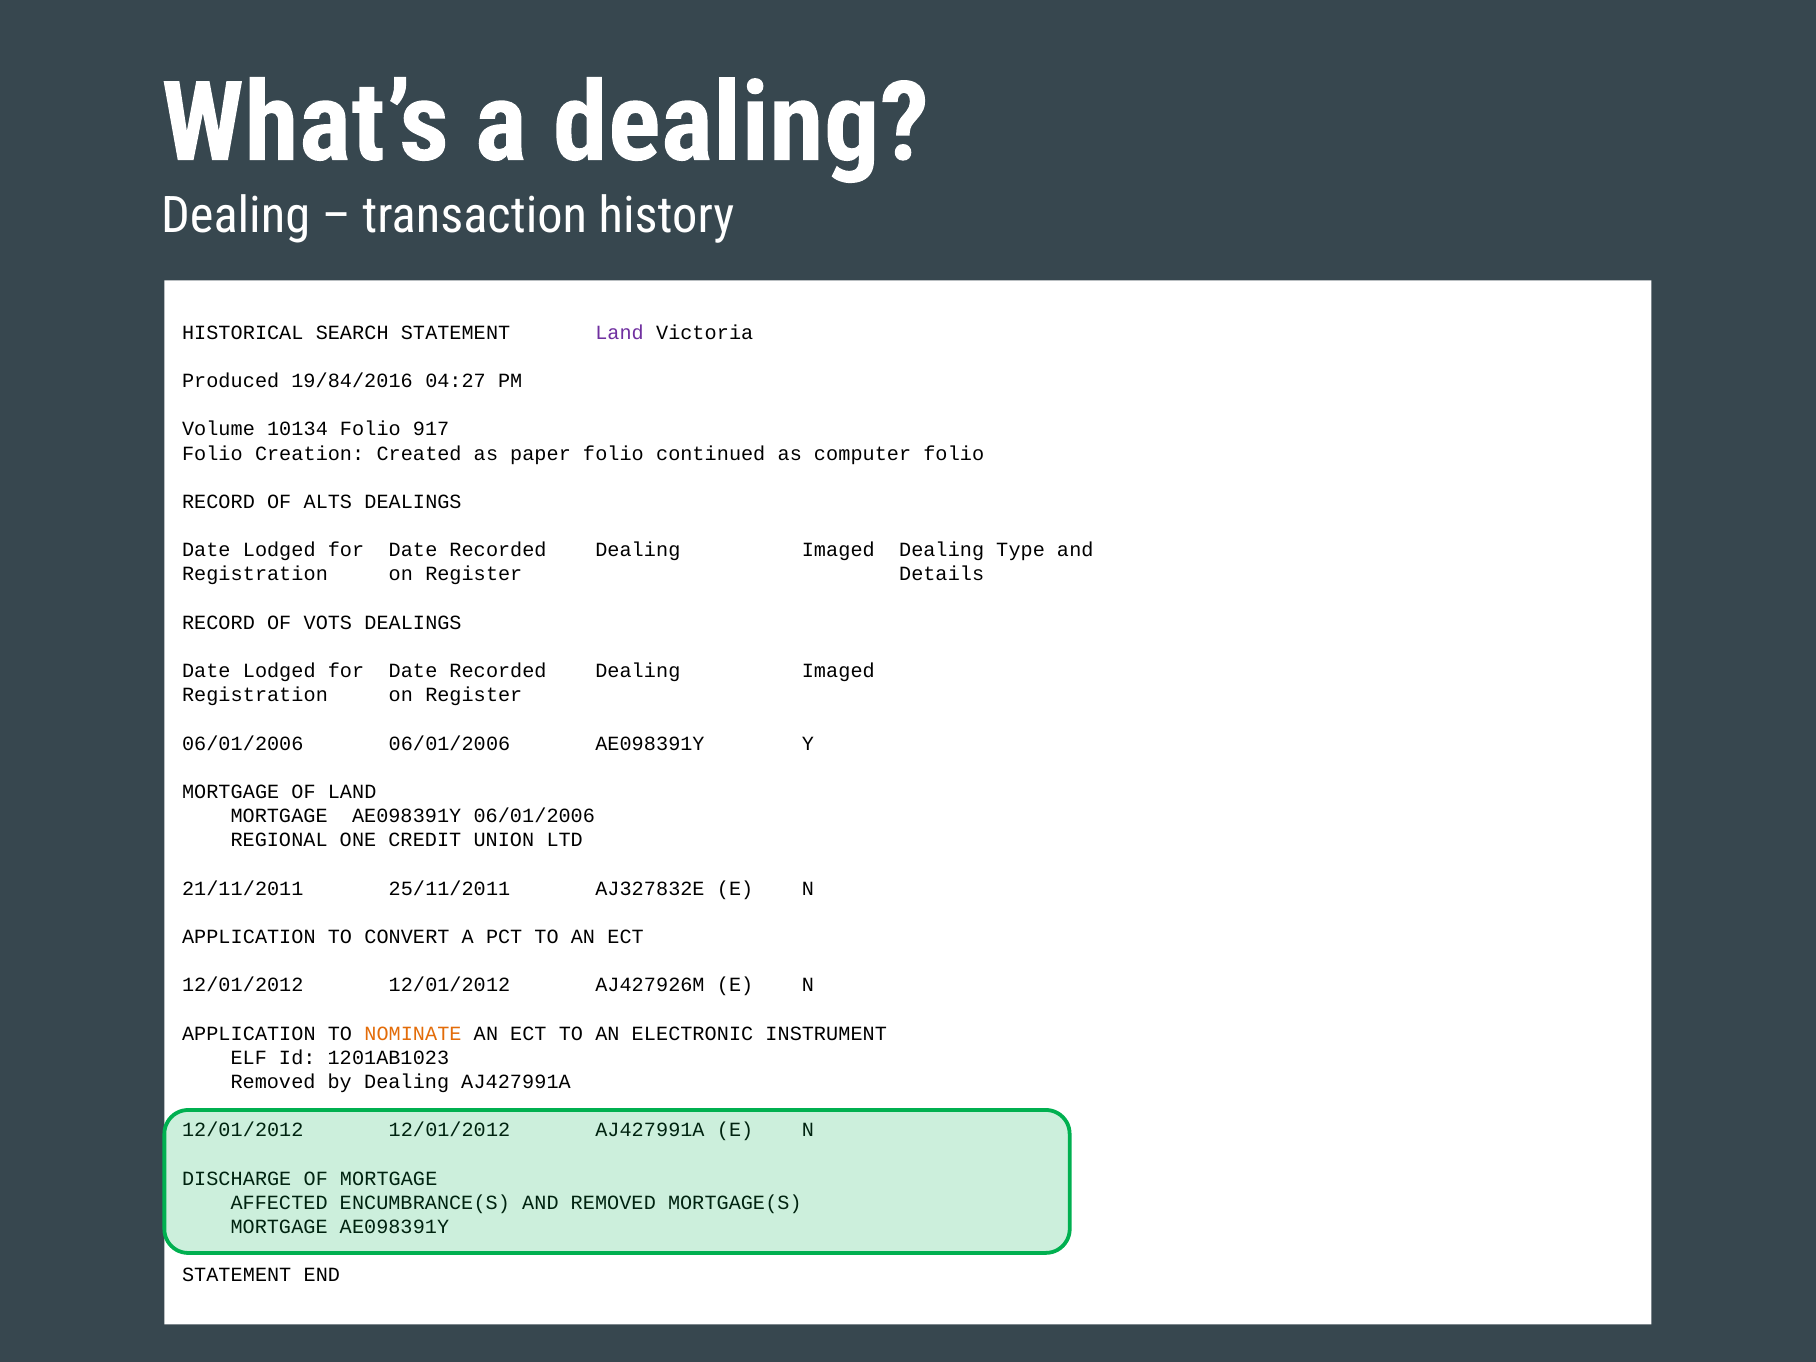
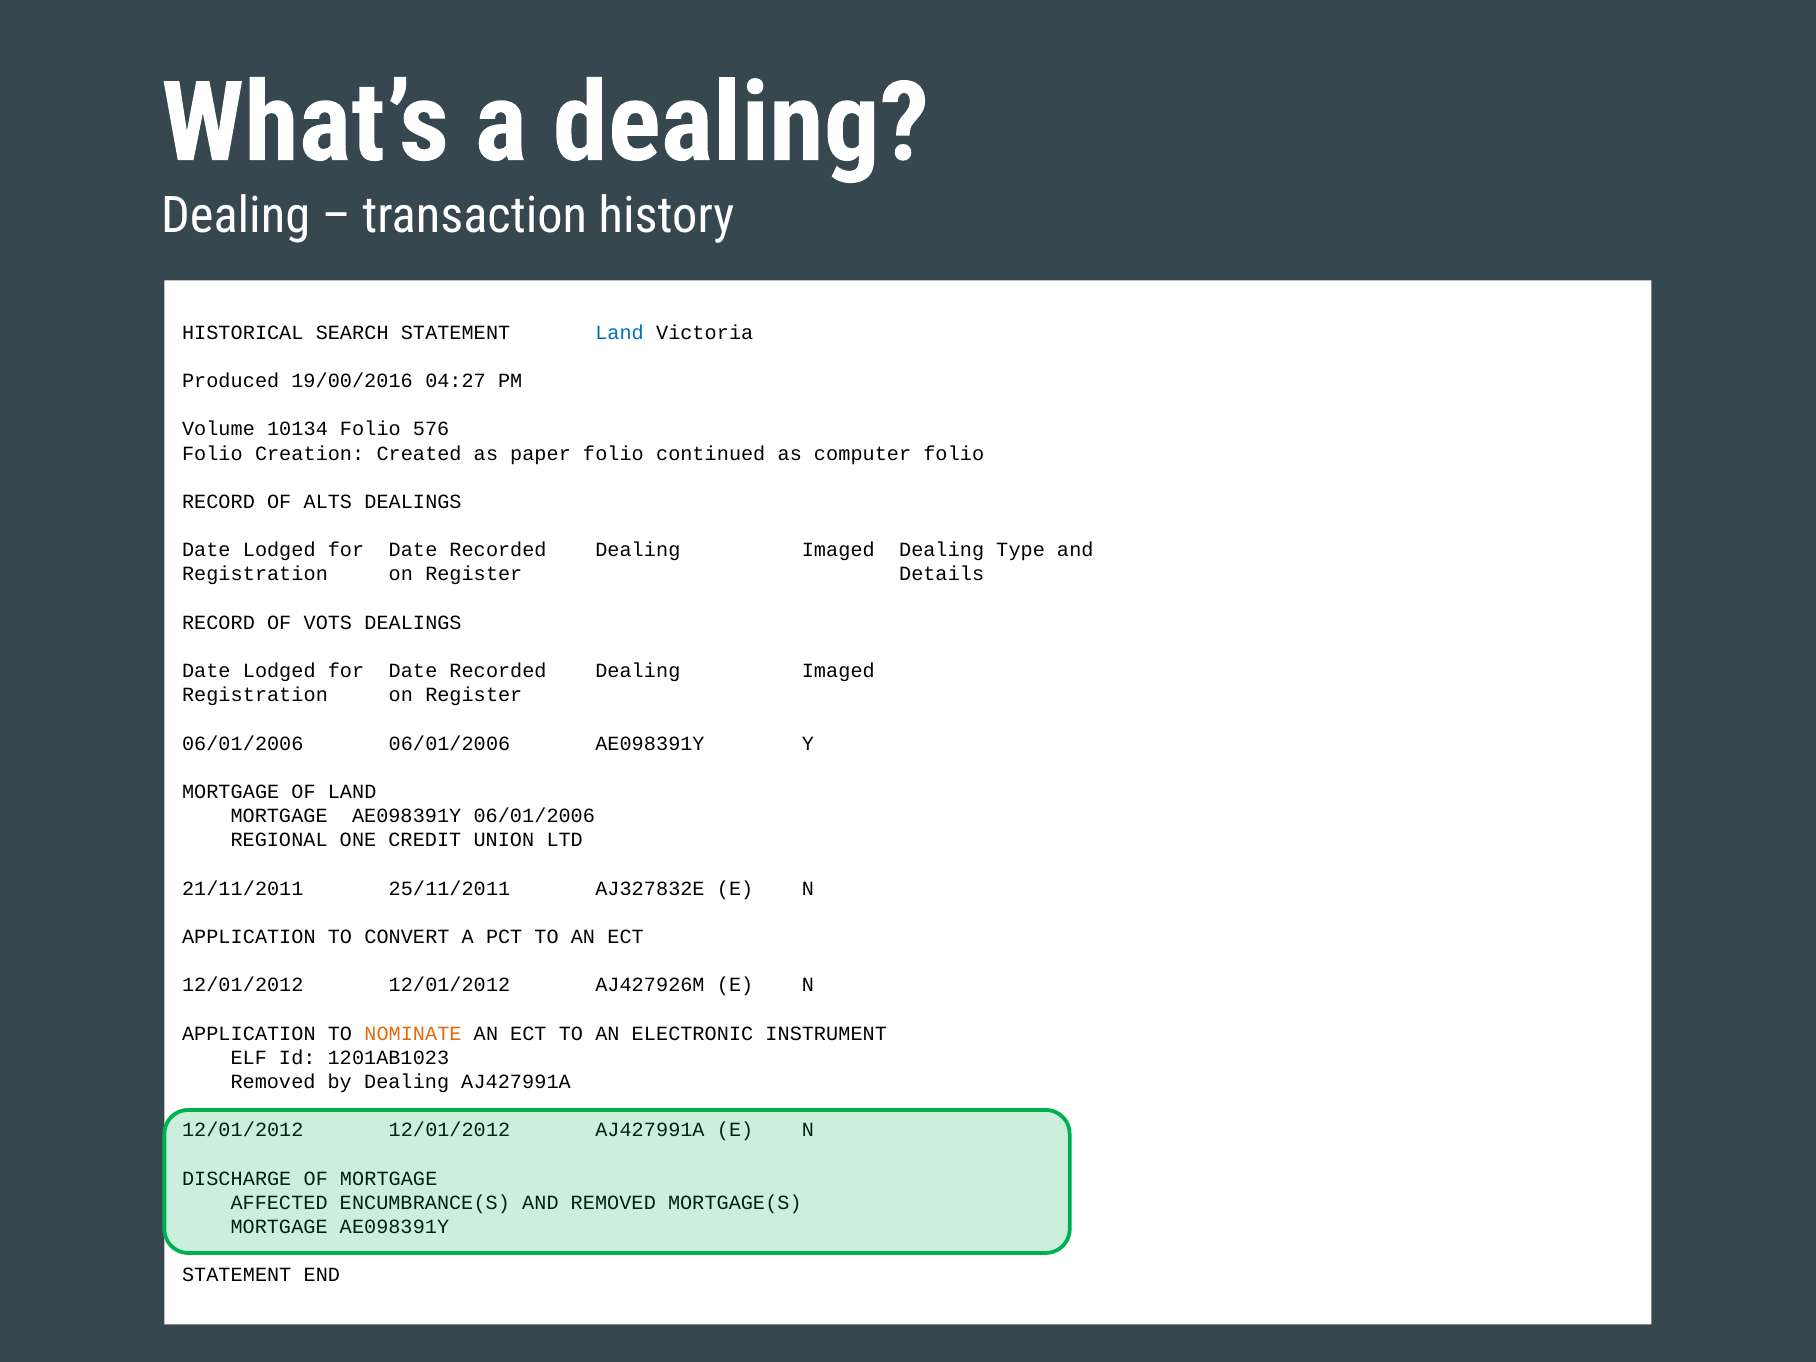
Land at (620, 333) colour: purple -> blue
19/84/2016: 19/84/2016 -> 19/00/2016
917: 917 -> 576
